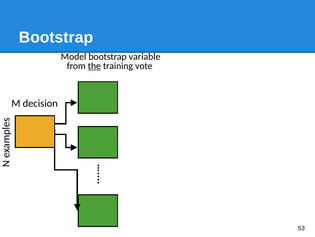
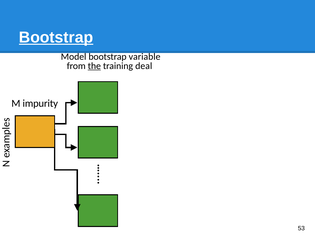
Bootstrap at (56, 37) underline: none -> present
vote: vote -> deal
decision: decision -> impurity
